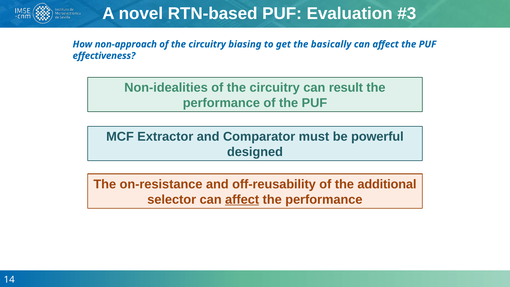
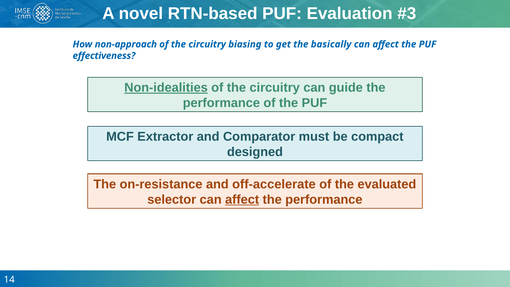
Non-idealities underline: none -> present
result: result -> guide
powerful: powerful -> compact
off-reusability: off-reusability -> off-accelerate
additional: additional -> evaluated
